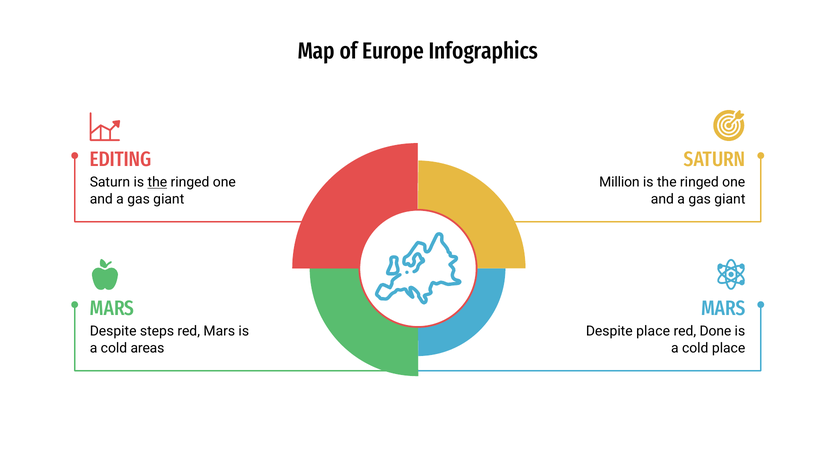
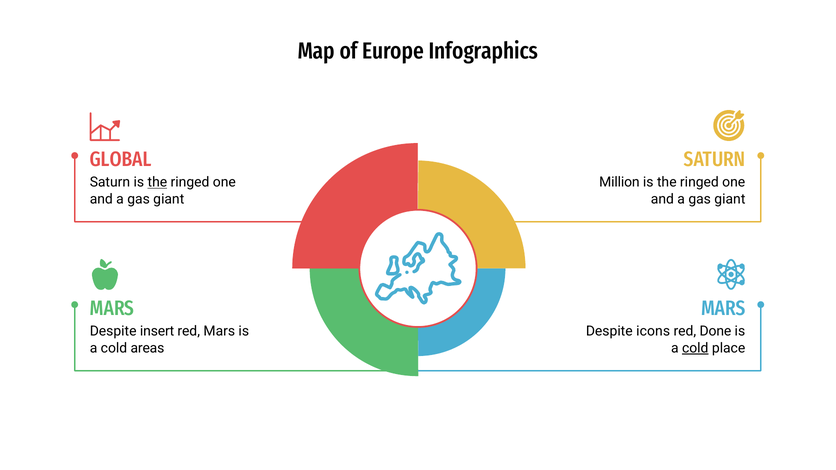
EDITING: EDITING -> GLOBAL
steps: steps -> insert
Despite place: place -> icons
cold at (695, 348) underline: none -> present
